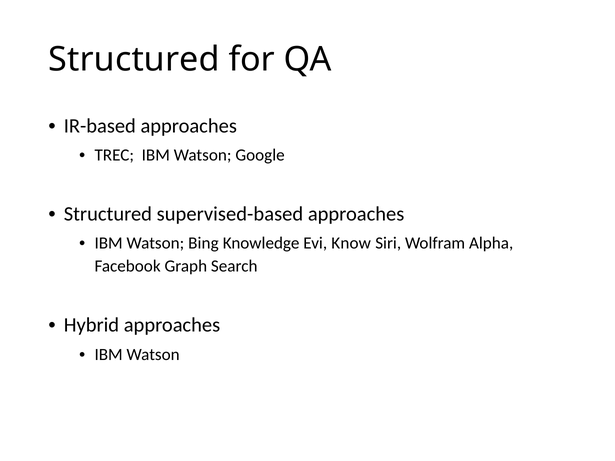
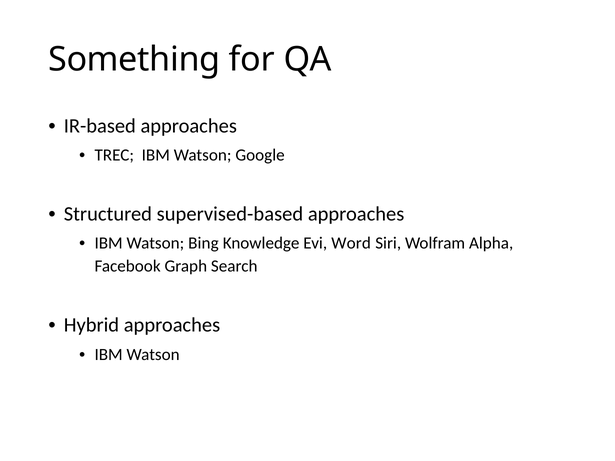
Structured at (134, 60): Structured -> Something
Know: Know -> Word
